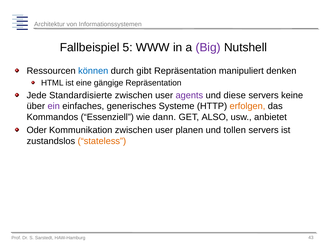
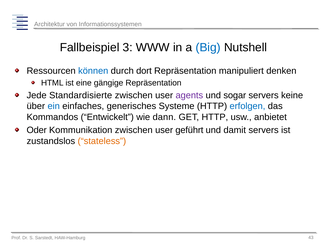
5: 5 -> 3
Big colour: purple -> blue
gibt: gibt -> dort
diese: diese -> sogar
ein colour: purple -> blue
erfolgen colour: orange -> blue
Essenziell: Essenziell -> Entwickelt
GET ALSO: ALSO -> HTTP
planen: planen -> geführt
tollen: tollen -> damit
